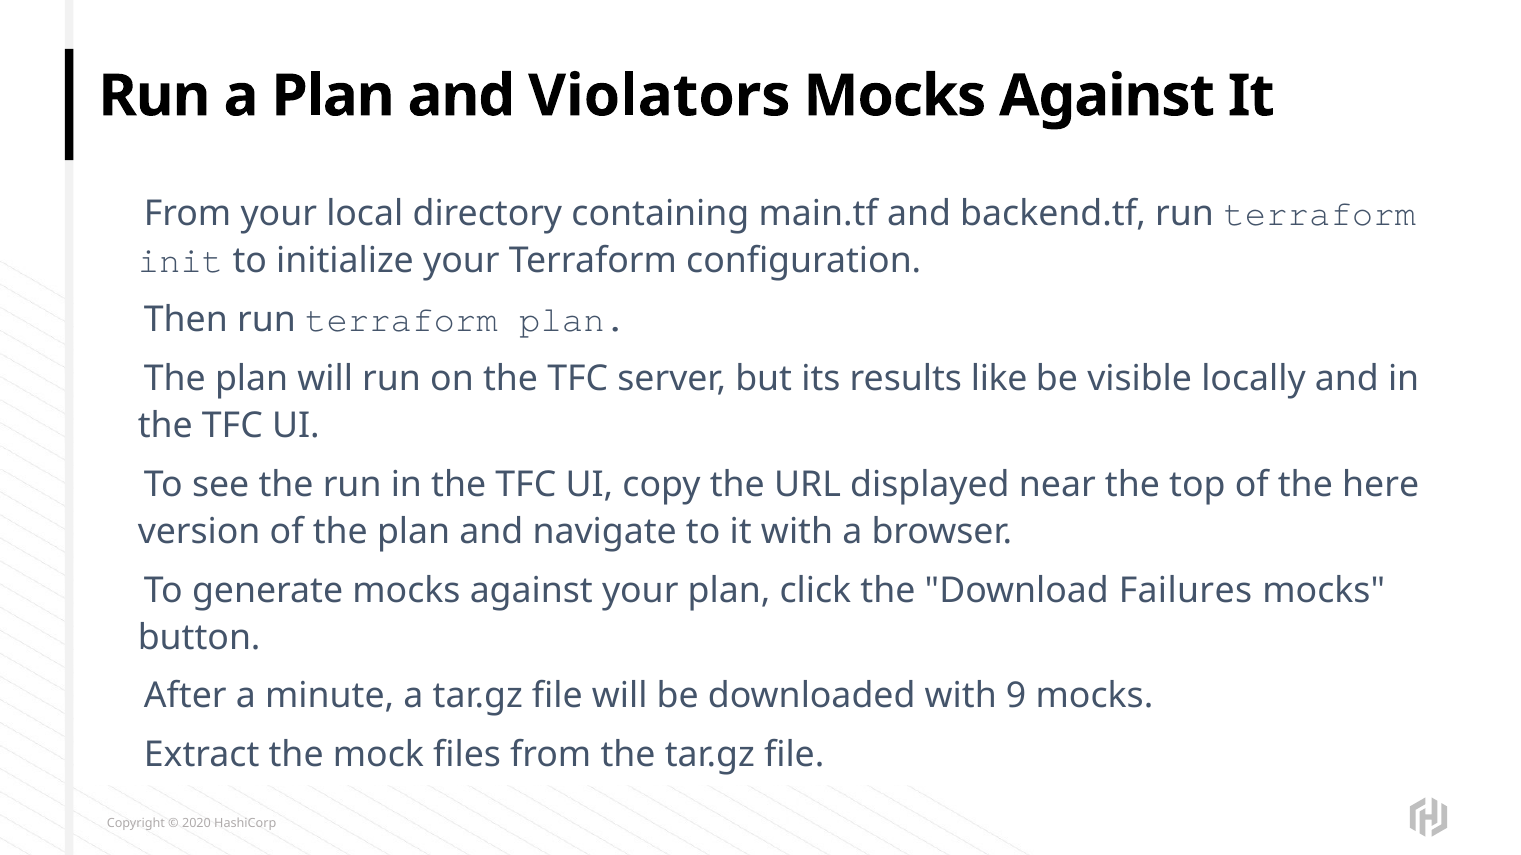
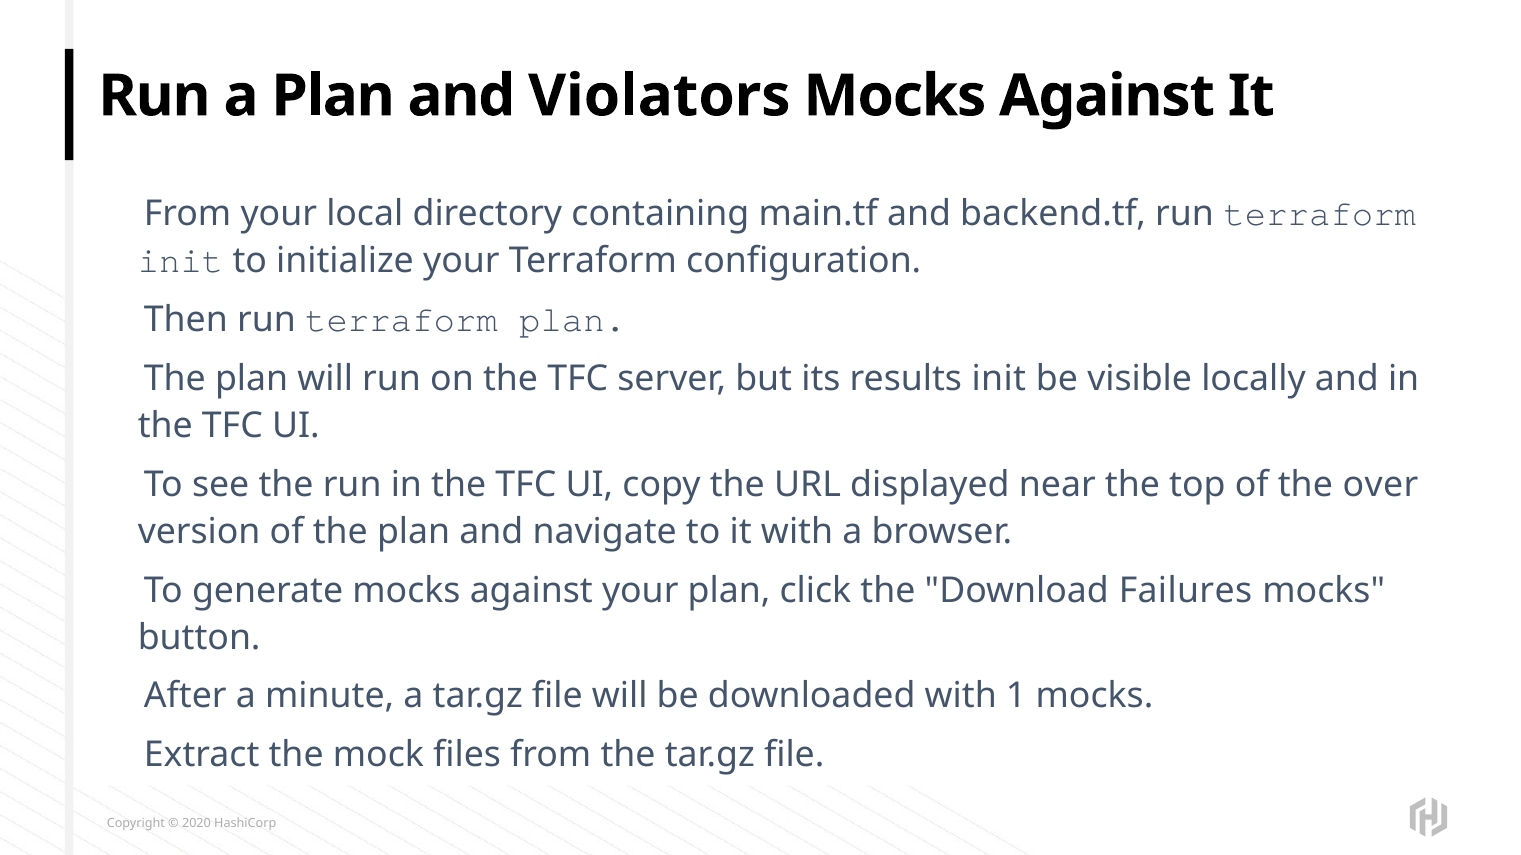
results like: like -> init
here: here -> over
9: 9 -> 1
